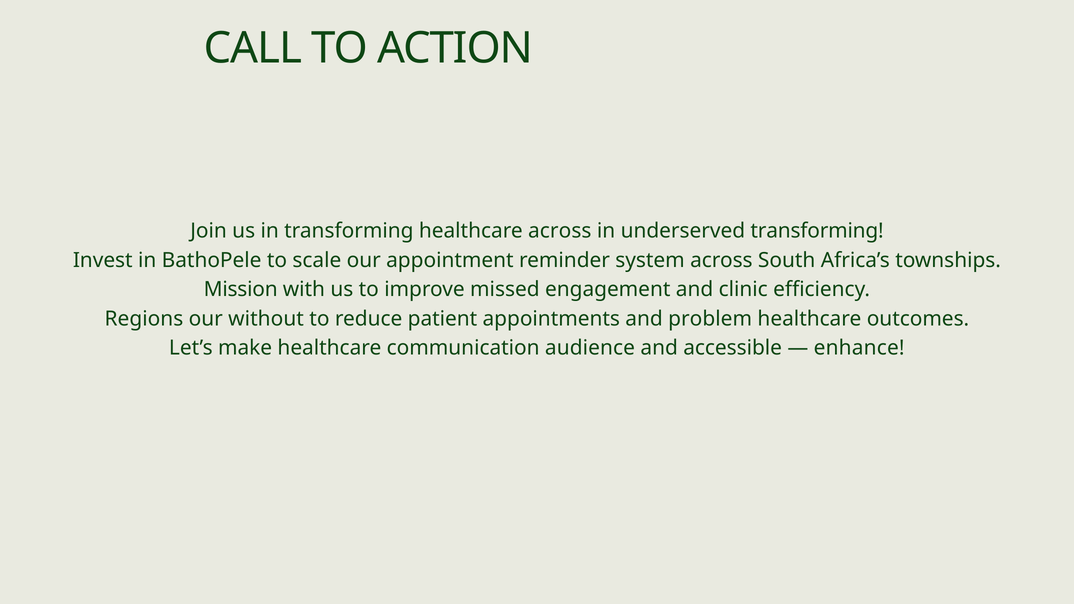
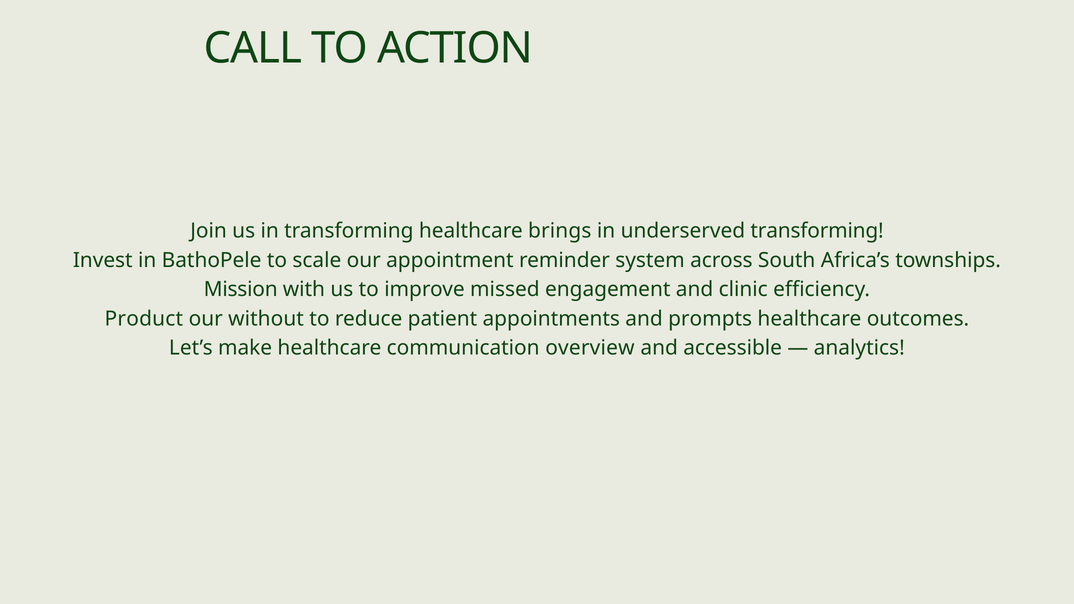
healthcare across: across -> brings
Regions: Regions -> Product
problem: problem -> prompts
audience: audience -> overview
enhance: enhance -> analytics
